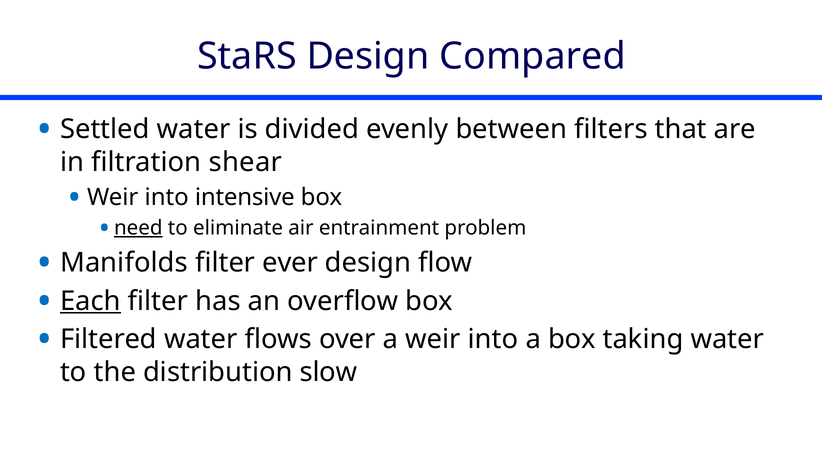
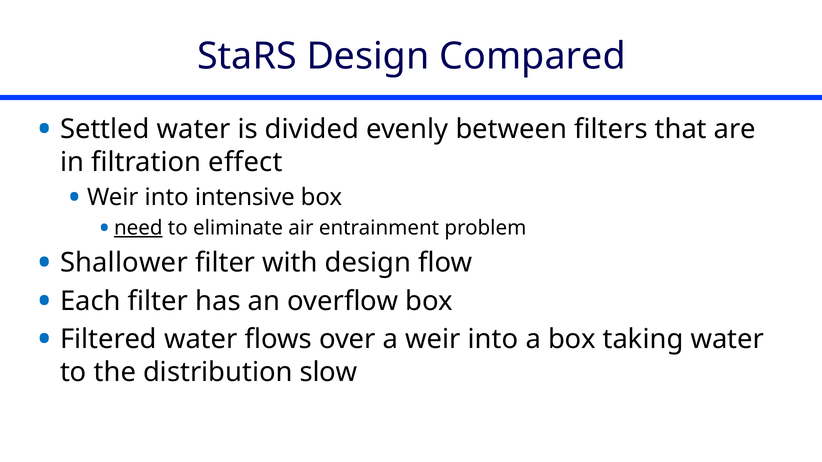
shear: shear -> effect
Manifolds: Manifolds -> Shallower
ever: ever -> with
Each underline: present -> none
